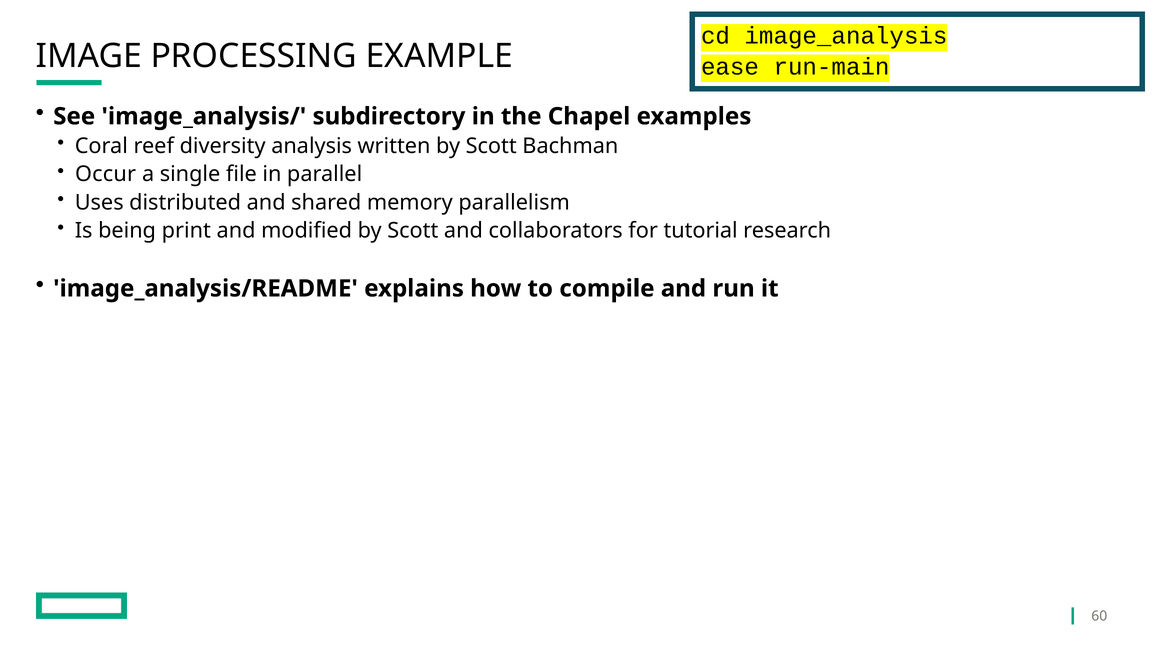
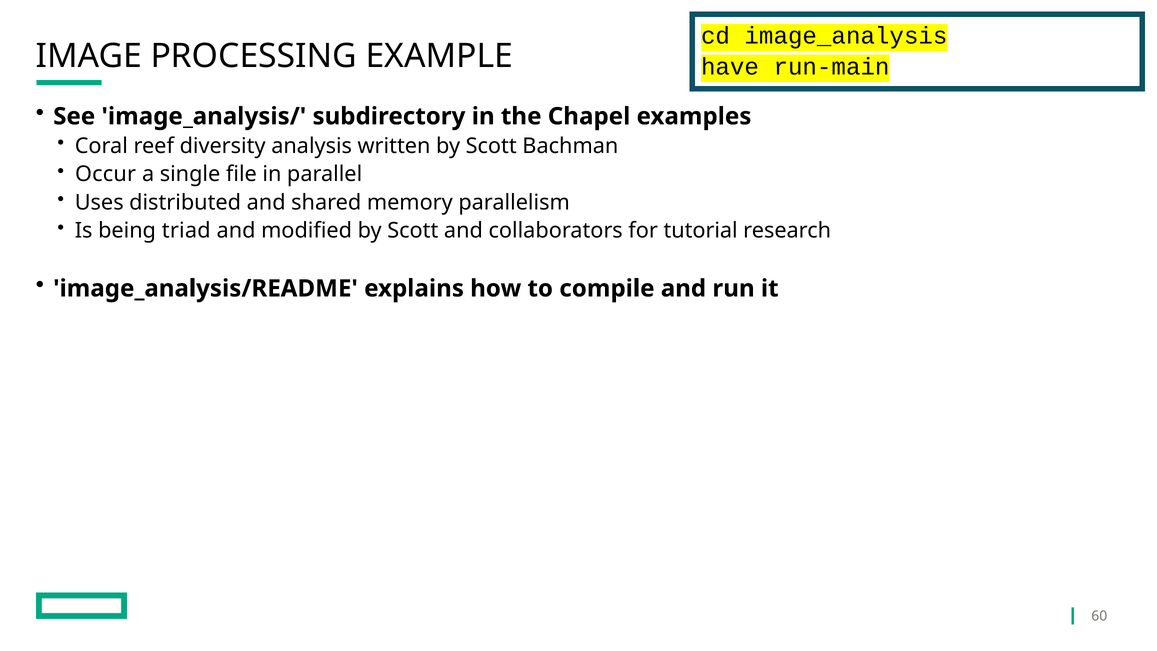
ease: ease -> have
print: print -> triad
